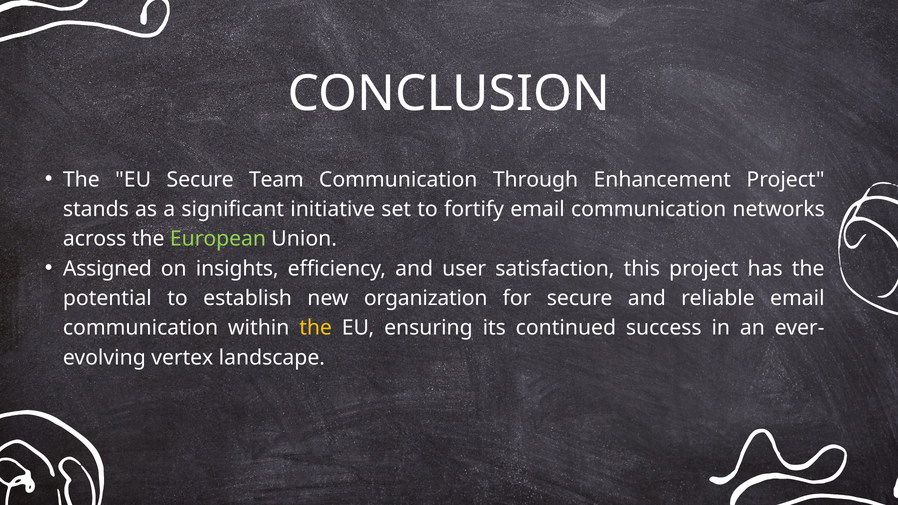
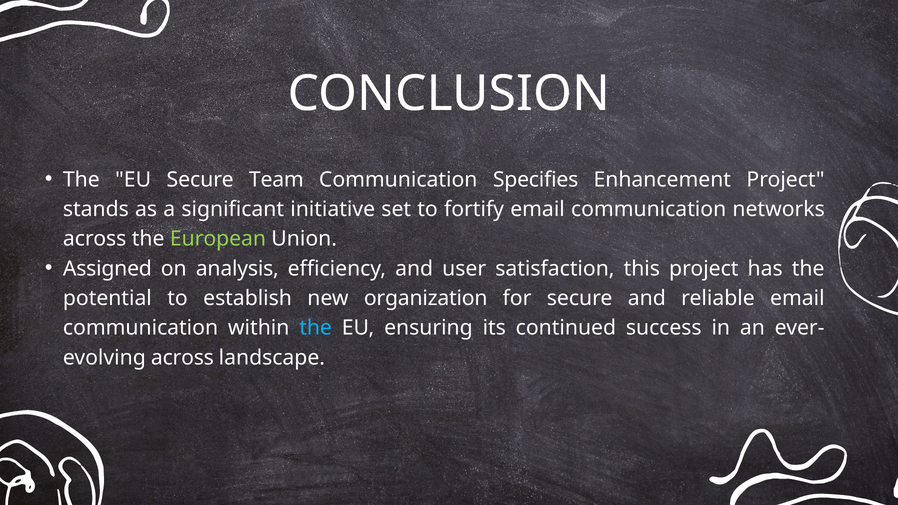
Through: Through -> Specifies
insights: insights -> analysis
the at (316, 328) colour: yellow -> light blue
vertex at (182, 358): vertex -> across
